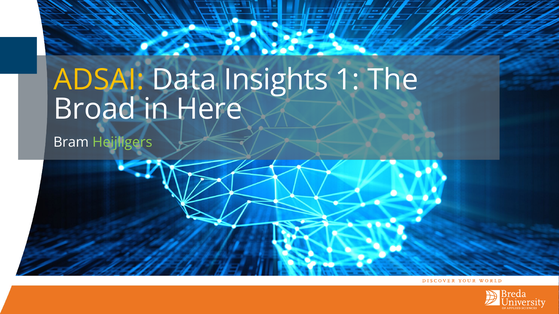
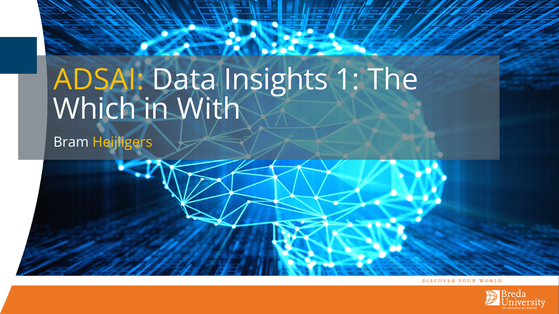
Broad: Broad -> Which
Here: Here -> With
Heijligers colour: light green -> yellow
